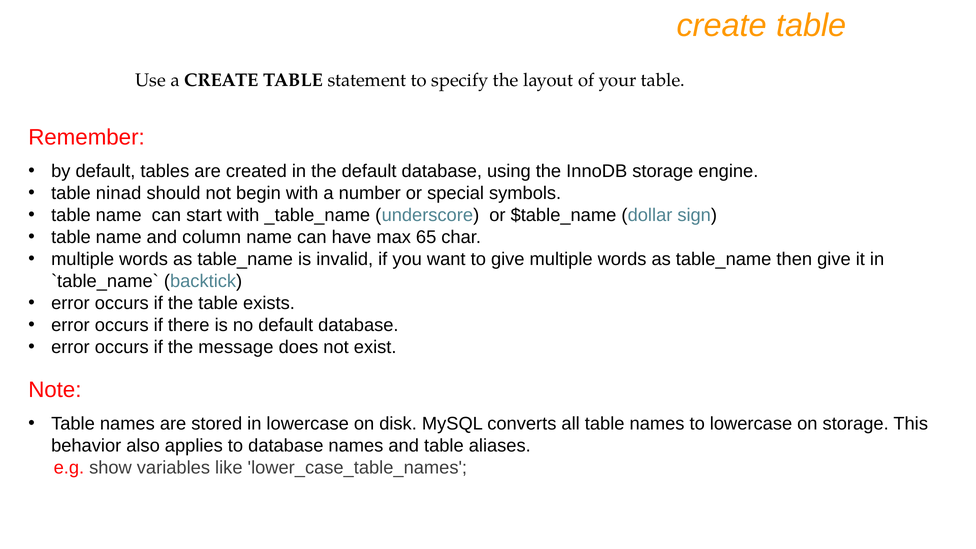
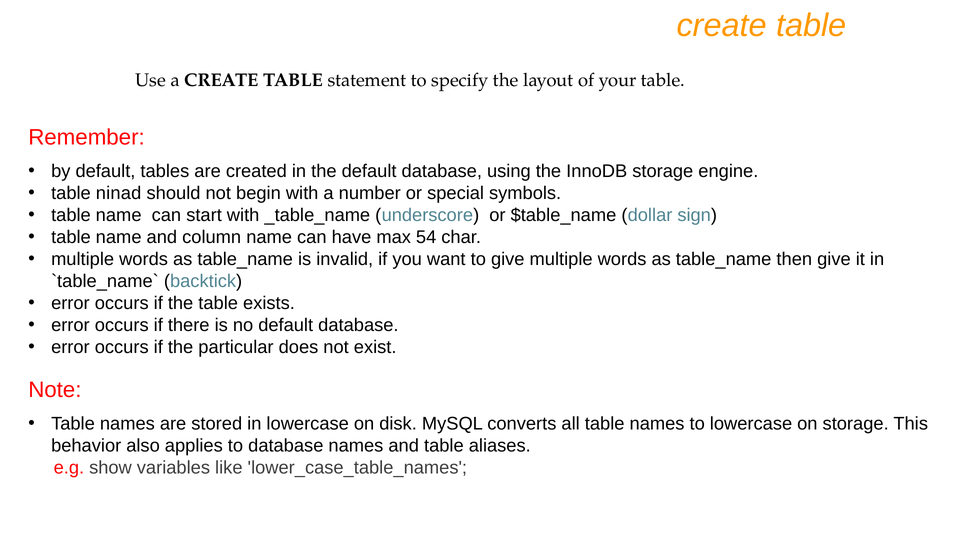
65: 65 -> 54
message: message -> particular
